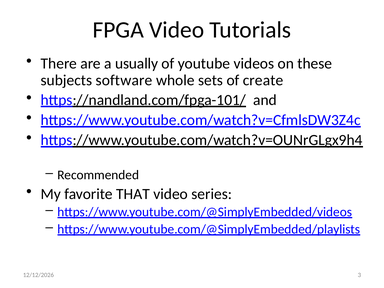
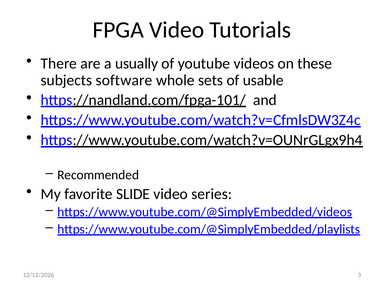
create: create -> usable
THAT: THAT -> SLIDE
